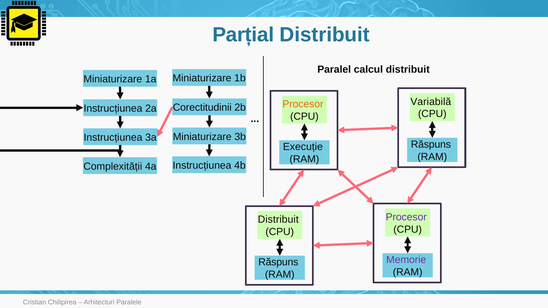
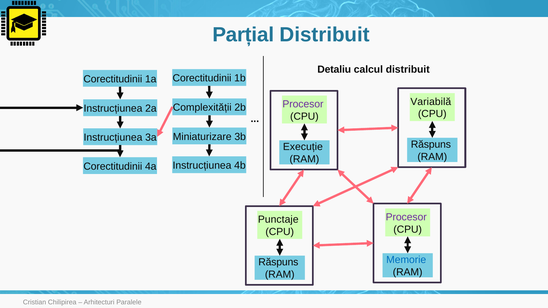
Paralel: Paralel -> Detaliu
Miniaturizare at (202, 78): Miniaturizare -> Corectitudinii
Miniaturizare at (113, 79): Miniaturizare -> Corectitudinii
Procesor at (303, 104) colour: orange -> purple
Corectitudinii: Corectitudinii -> Complexității
Complexității at (113, 166): Complexității -> Corectitudinii
Distribuit at (278, 220): Distribuit -> Punctaje
Memorie colour: purple -> blue
